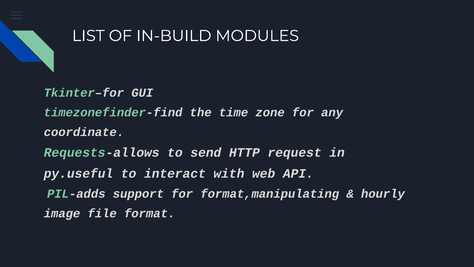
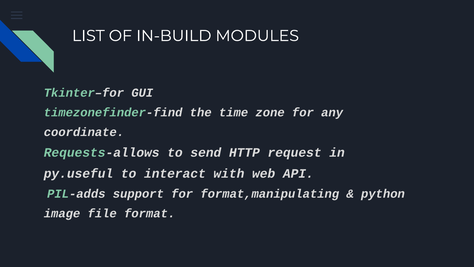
hourly: hourly -> python
